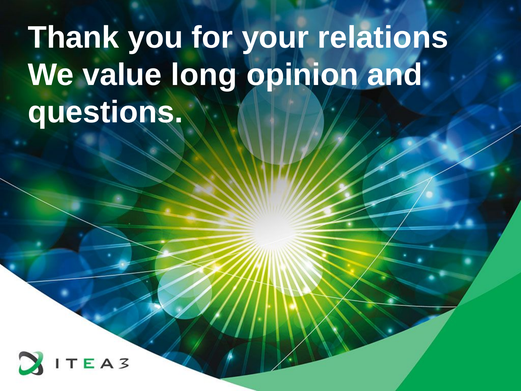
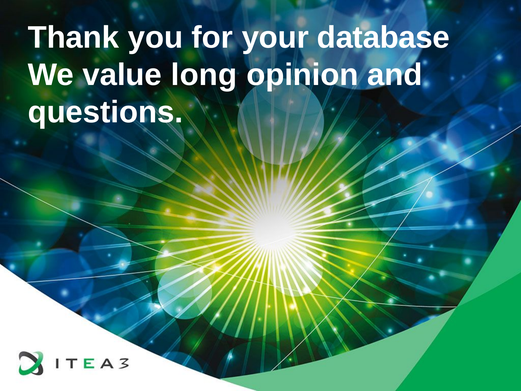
relations: relations -> database
